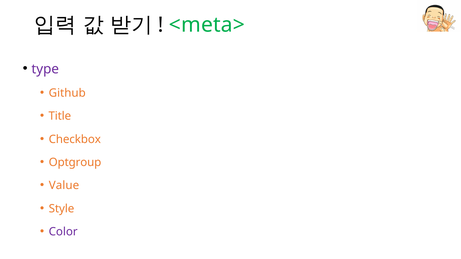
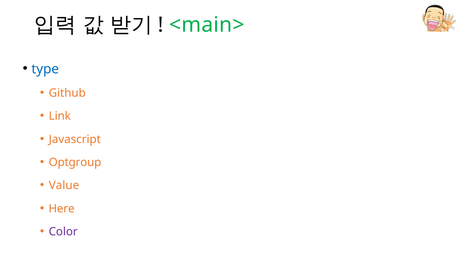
<meta>: <meta> -> <main>
type colour: purple -> blue
Title: Title -> Link
Checkbox: Checkbox -> Javascript
Style: Style -> Here
